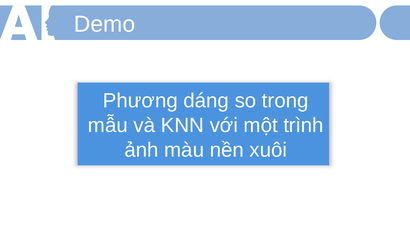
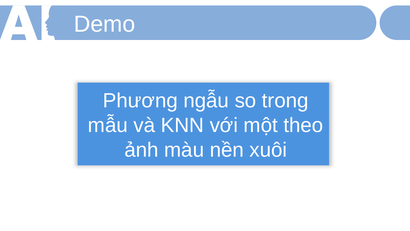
dáng: dáng -> ngẫu
trình: trình -> theo
